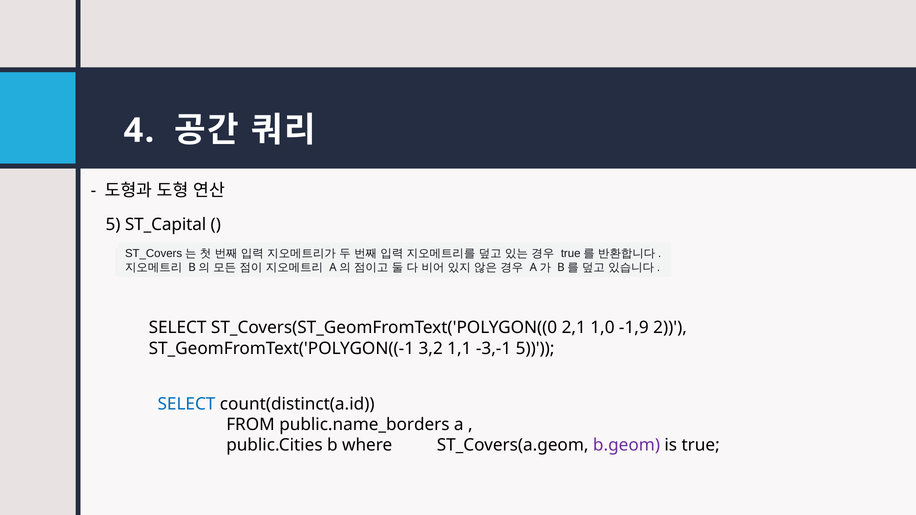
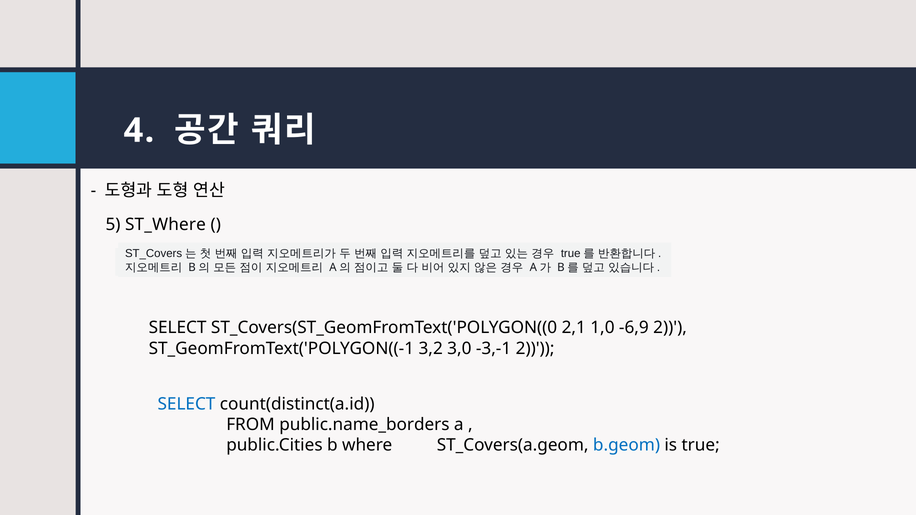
ST_Capital: ST_Capital -> ST_Where
-1,9: -1,9 -> -6,9
1,1: 1,1 -> 3,0
-3,-1 5: 5 -> 2
b.geom colour: purple -> blue
